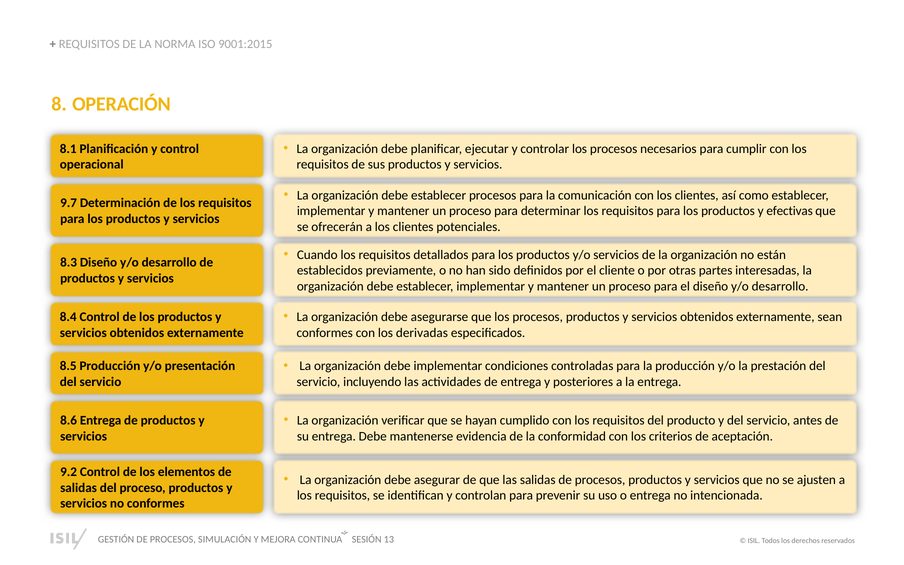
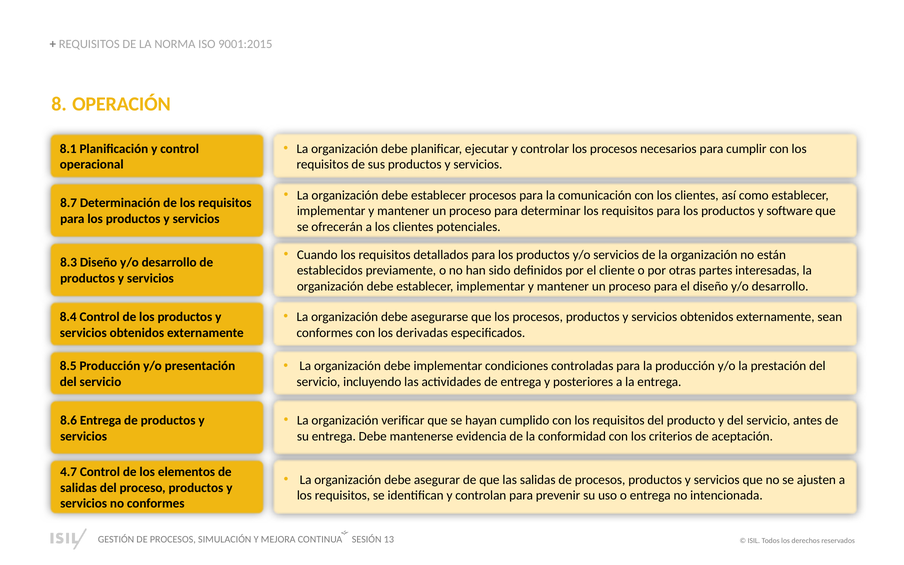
9.7: 9.7 -> 8.7
efectivas: efectivas -> software
9.2: 9.2 -> 4.7
